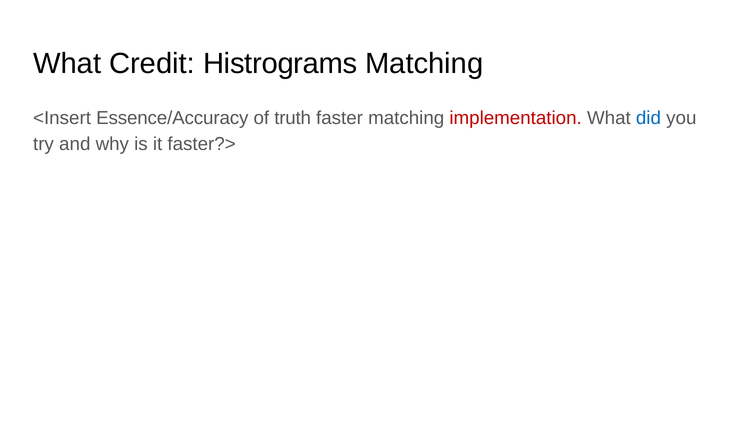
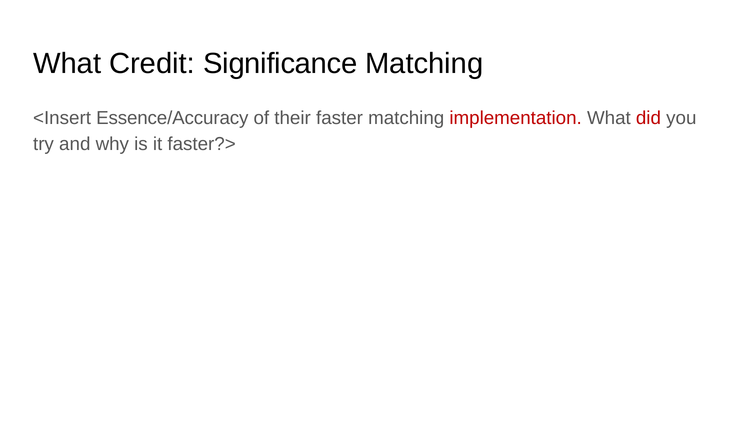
Histrograms: Histrograms -> Significance
truth: truth -> their
did colour: blue -> red
